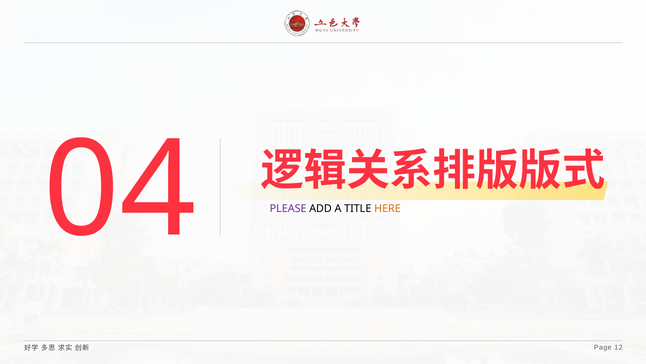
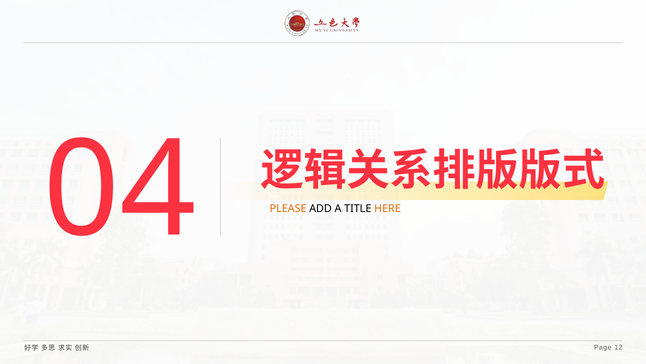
PLEASE colour: purple -> orange
